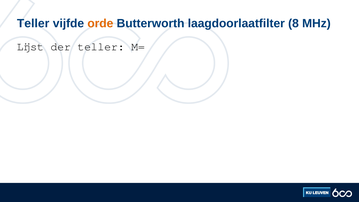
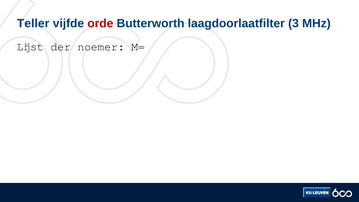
orde colour: orange -> red
8: 8 -> 3
der teller: teller -> noemer
